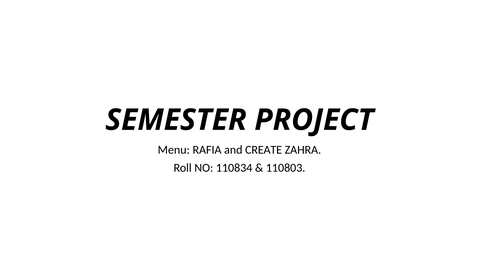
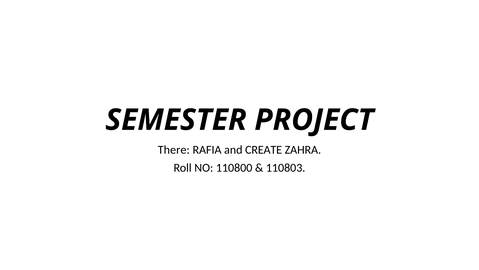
Menu: Menu -> There
110834: 110834 -> 110800
